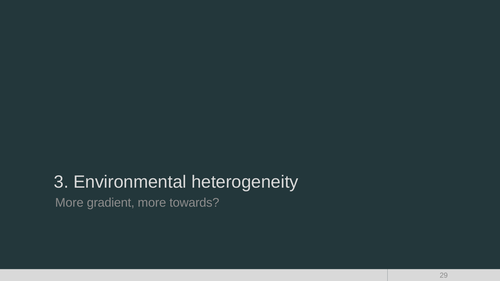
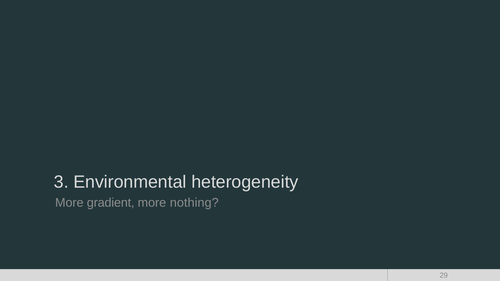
towards: towards -> nothing
